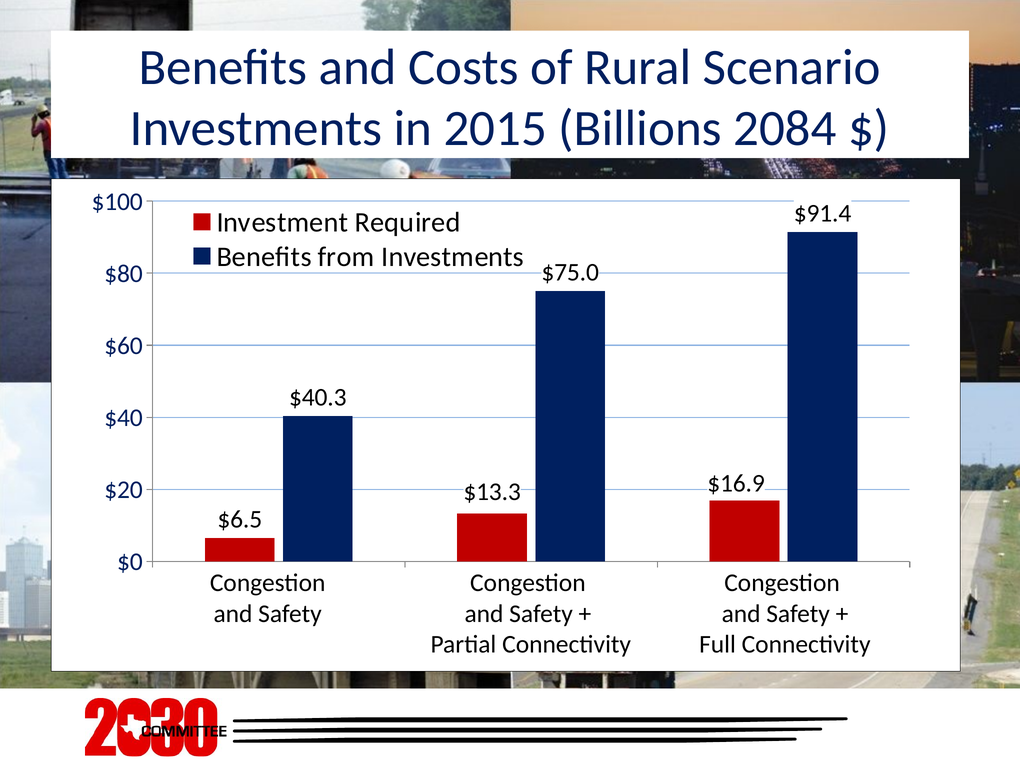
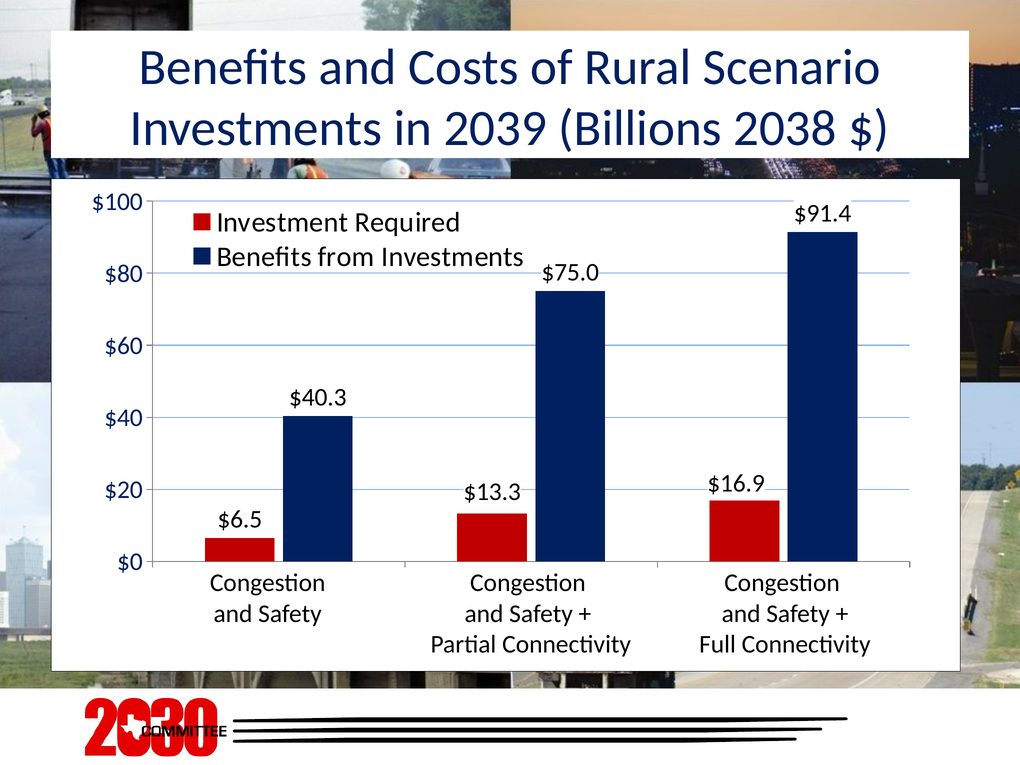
2015: 2015 -> 2039
2084: 2084 -> 2038
